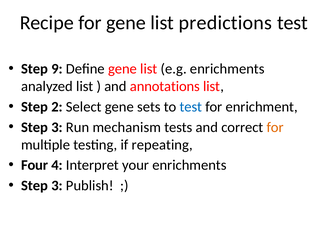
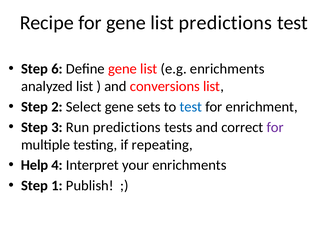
9: 9 -> 6
annotations: annotations -> conversions
Run mechanism: mechanism -> predictions
for at (275, 127) colour: orange -> purple
Four: Four -> Help
3 at (57, 186): 3 -> 1
